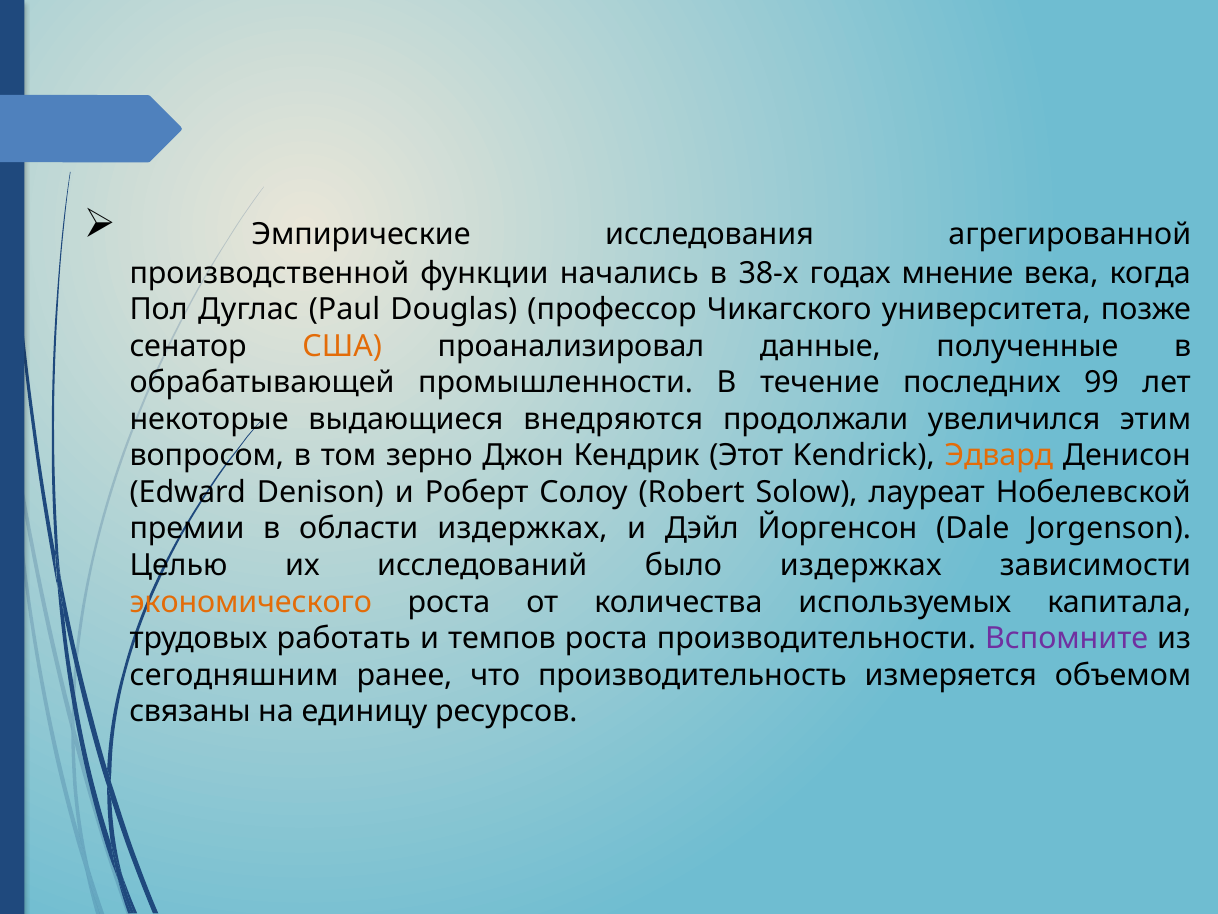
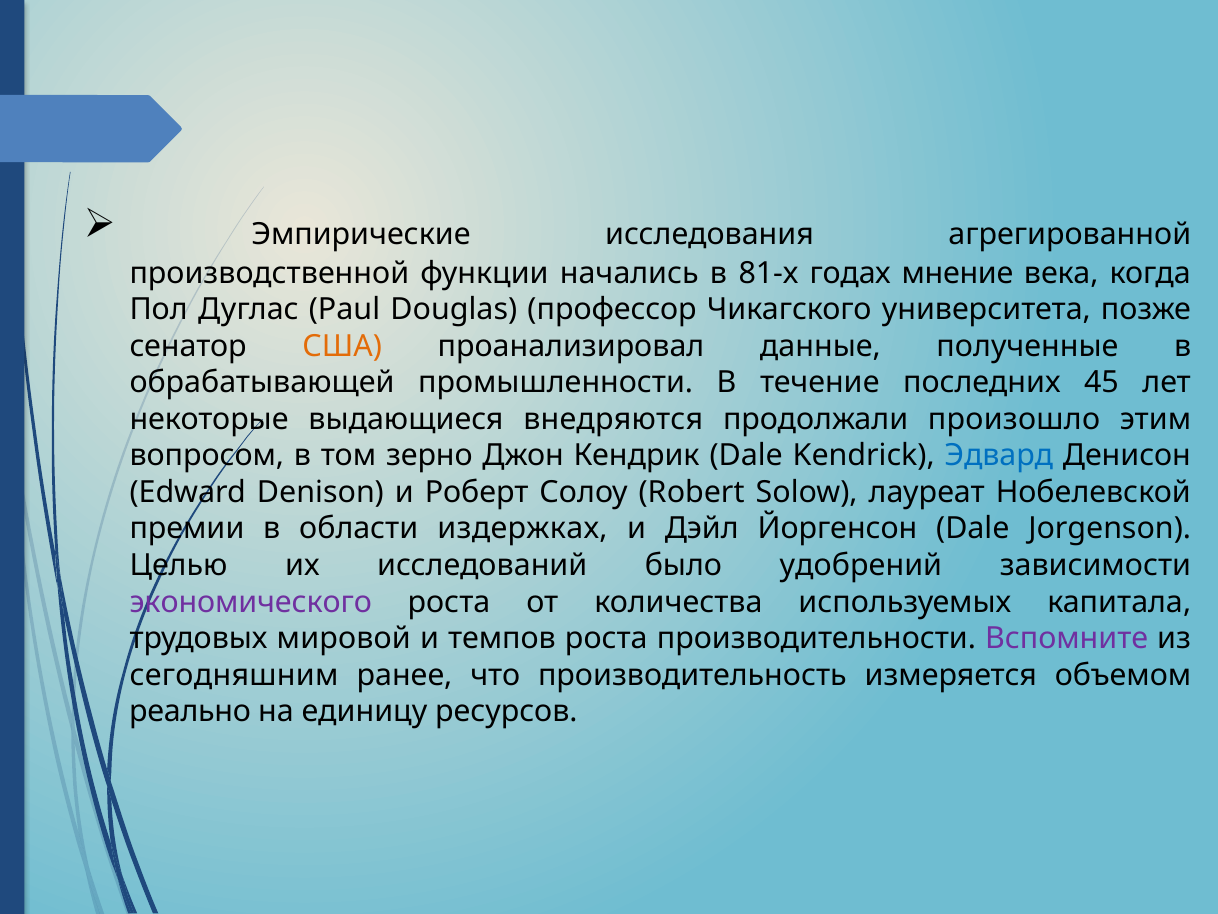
38-х: 38-х -> 81-х
99: 99 -> 45
увеличился: увеличился -> произошло
Кендрик Этот: Этот -> Dale
Эдвард colour: orange -> blue
было издержках: издержках -> удобрений
экономического colour: orange -> purple
работать: работать -> мировой
связаны: связаны -> реально
